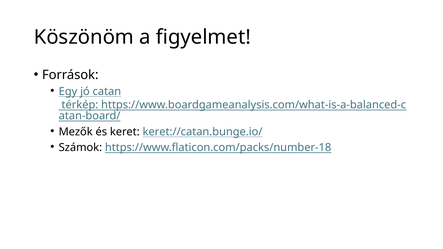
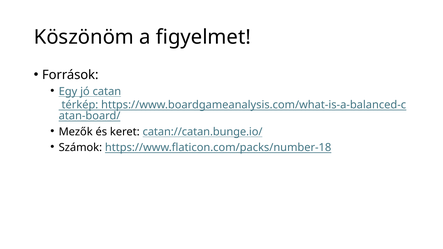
keret://catan.bunge.io/: keret://catan.bunge.io/ -> catan://catan.bunge.io/
